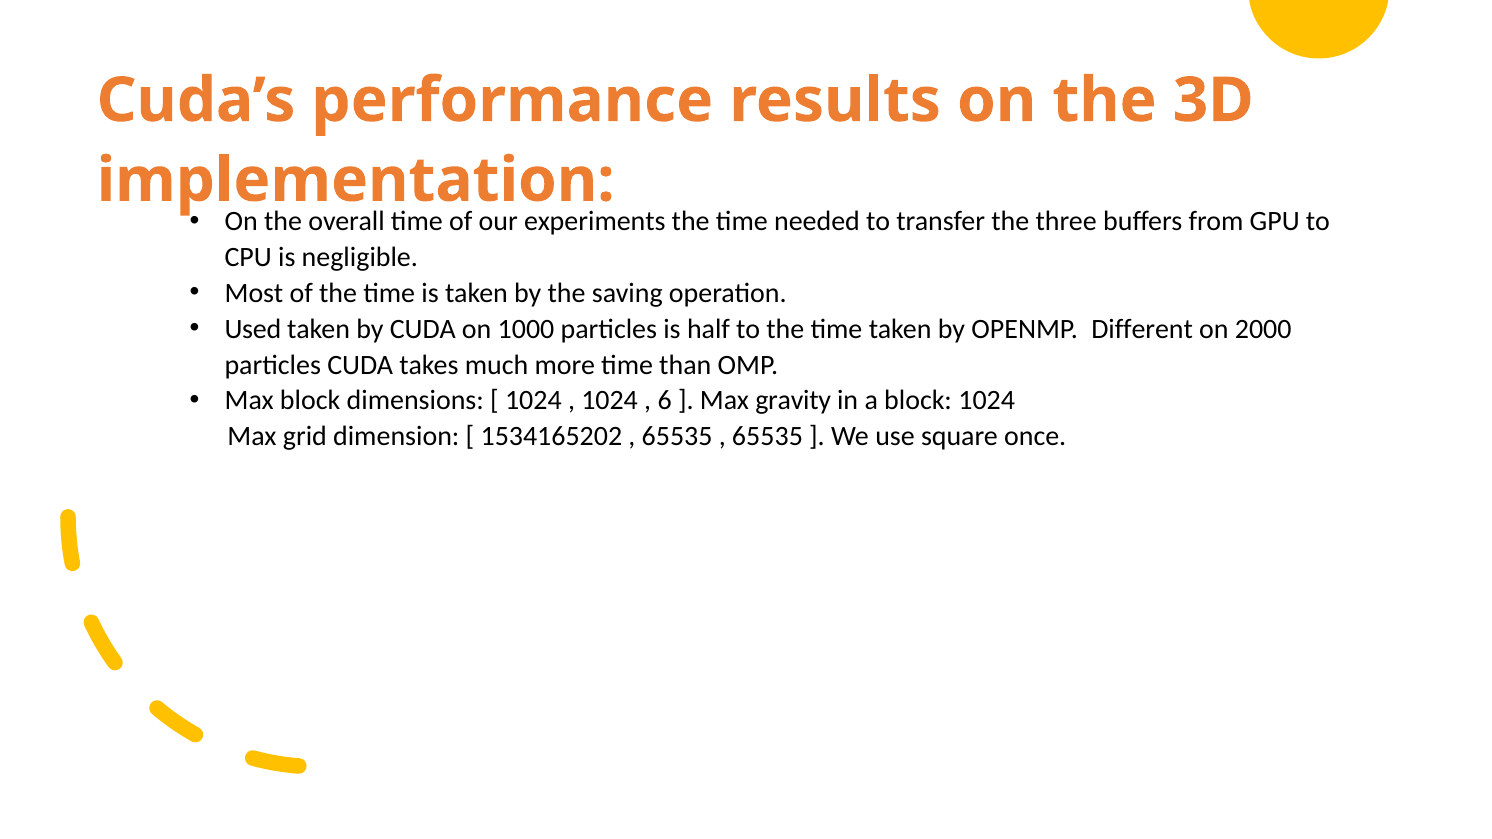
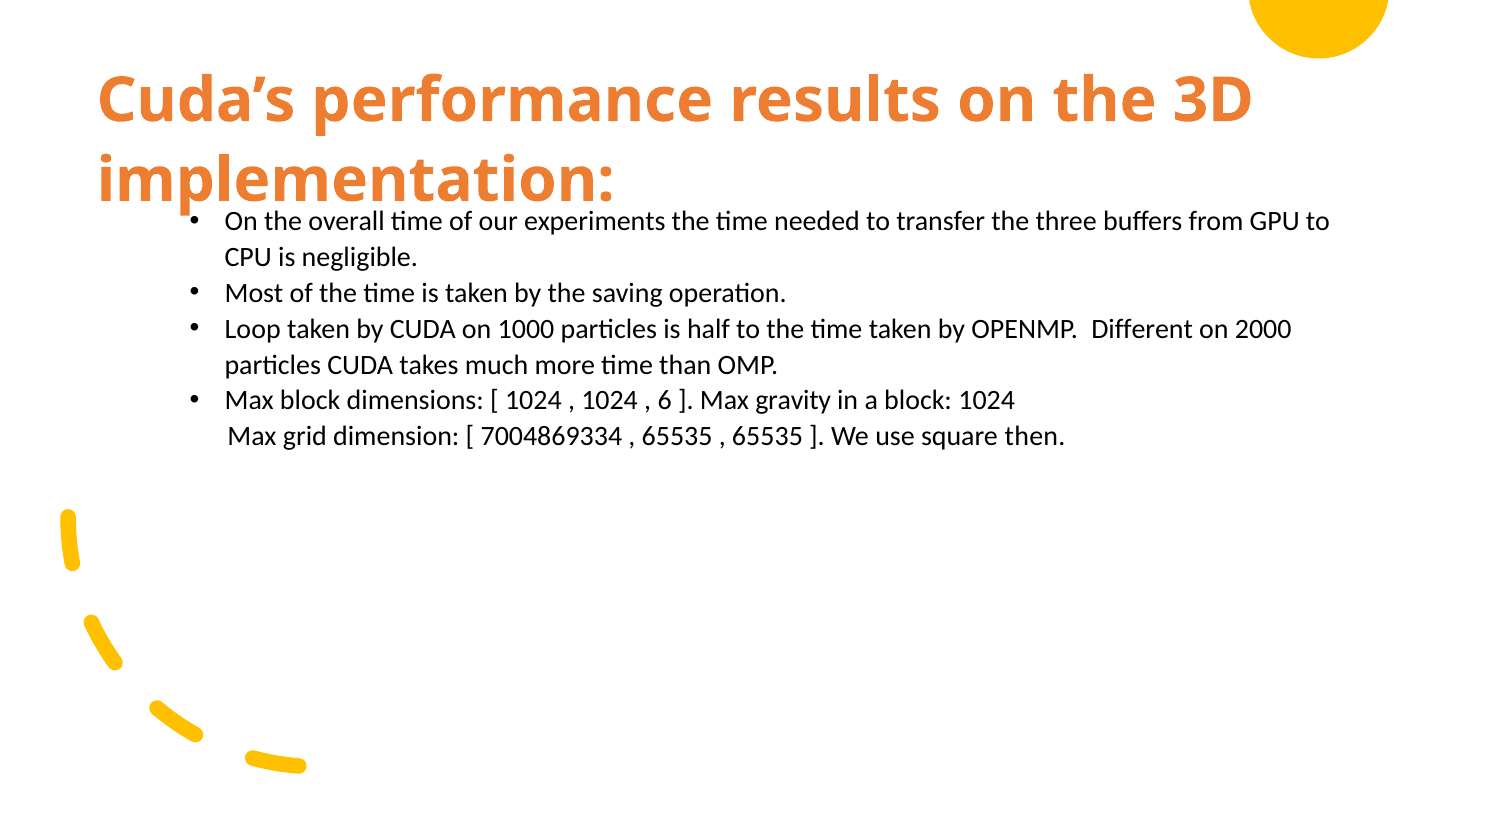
Used: Used -> Loop
1534165202: 1534165202 -> 7004869334
once: once -> then
